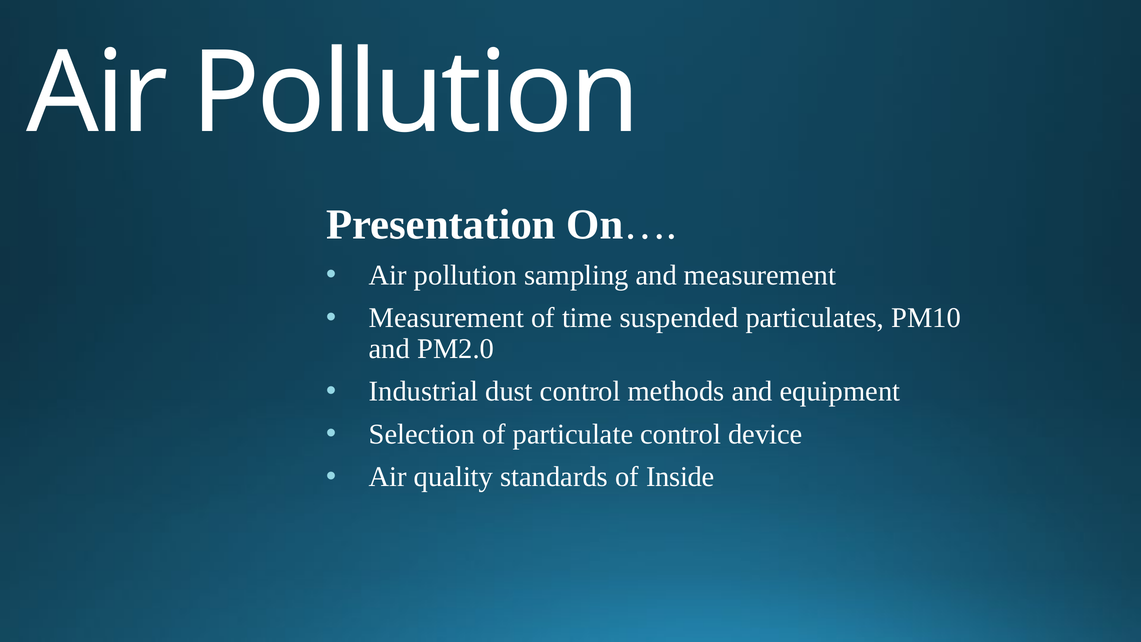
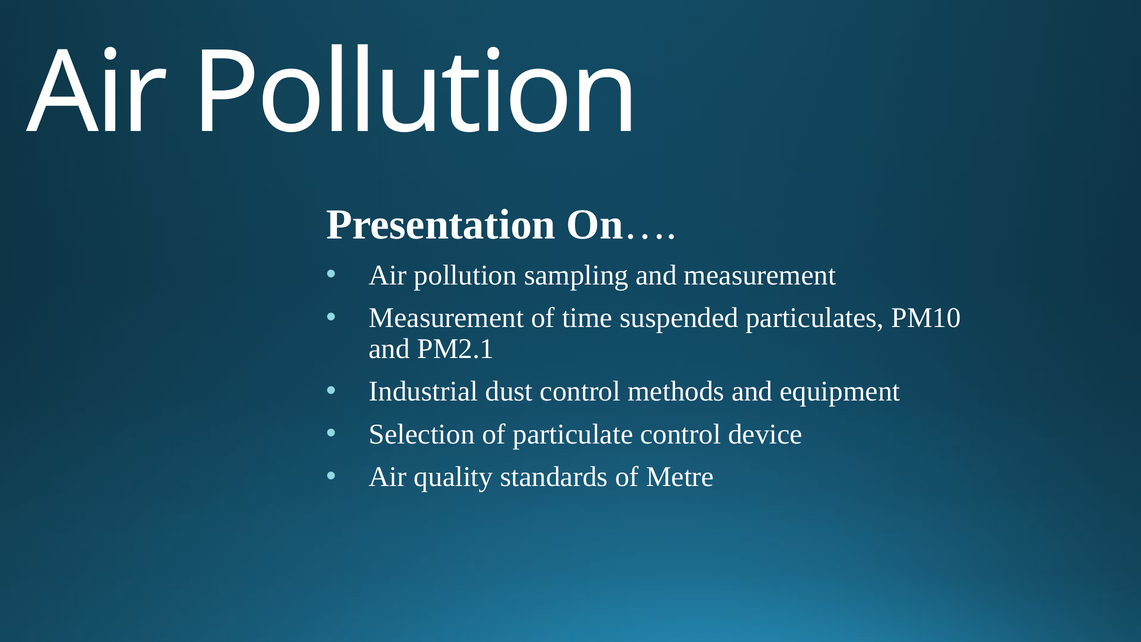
PM2.0: PM2.0 -> PM2.1
Inside: Inside -> Metre
